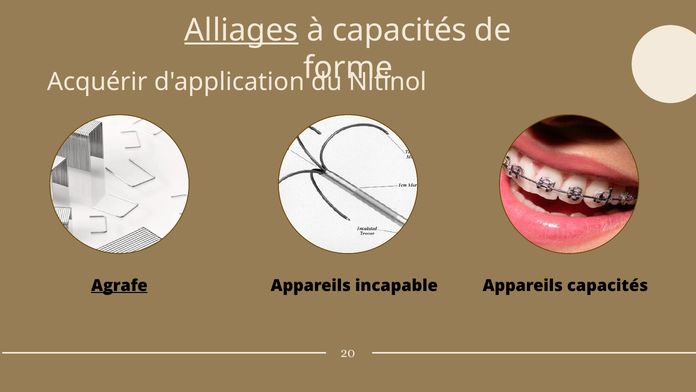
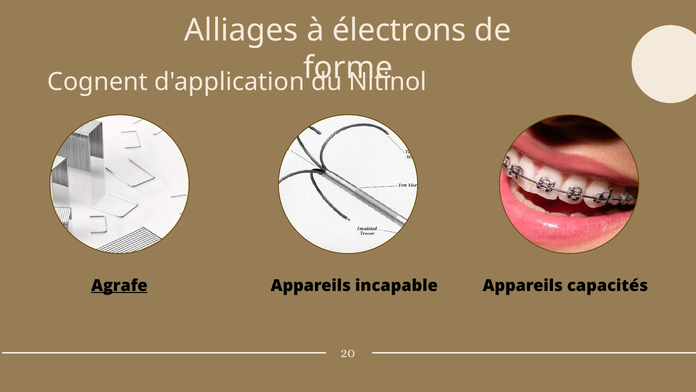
Alliages underline: present -> none
à capacités: capacités -> électrons
Acquérir: Acquérir -> Cognent
